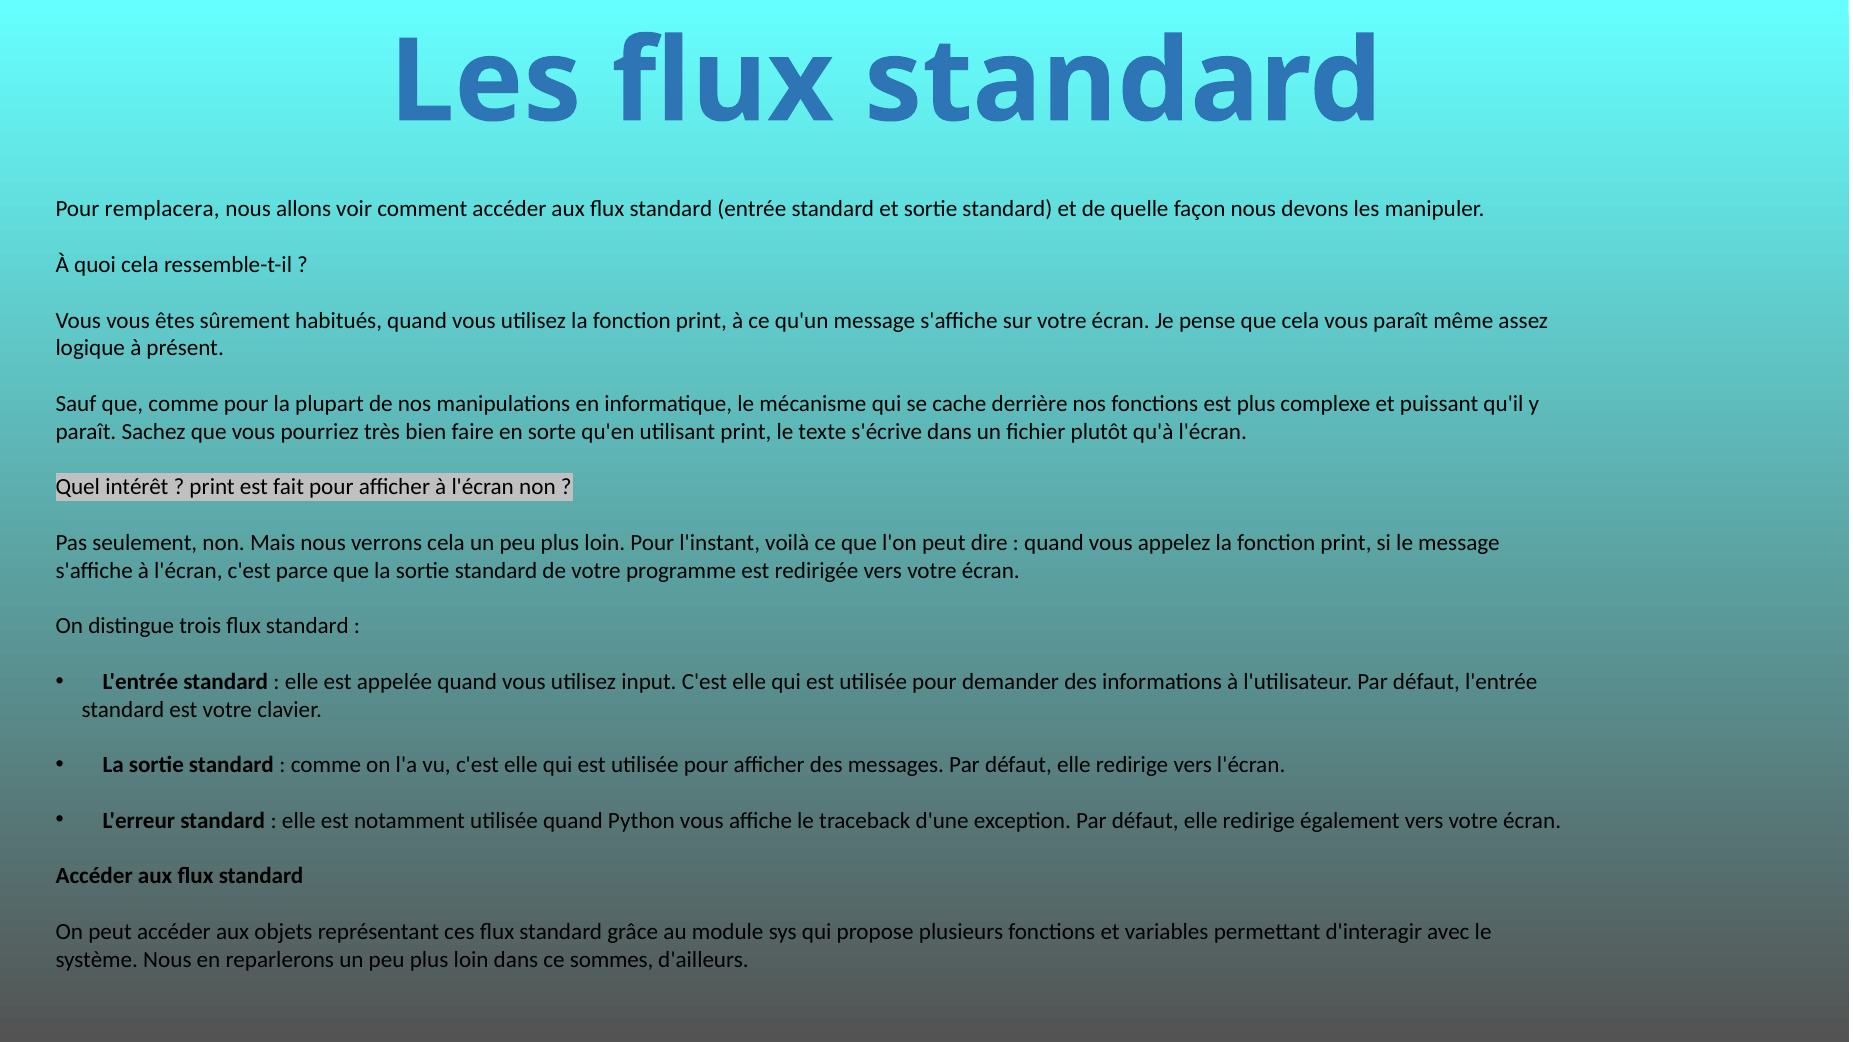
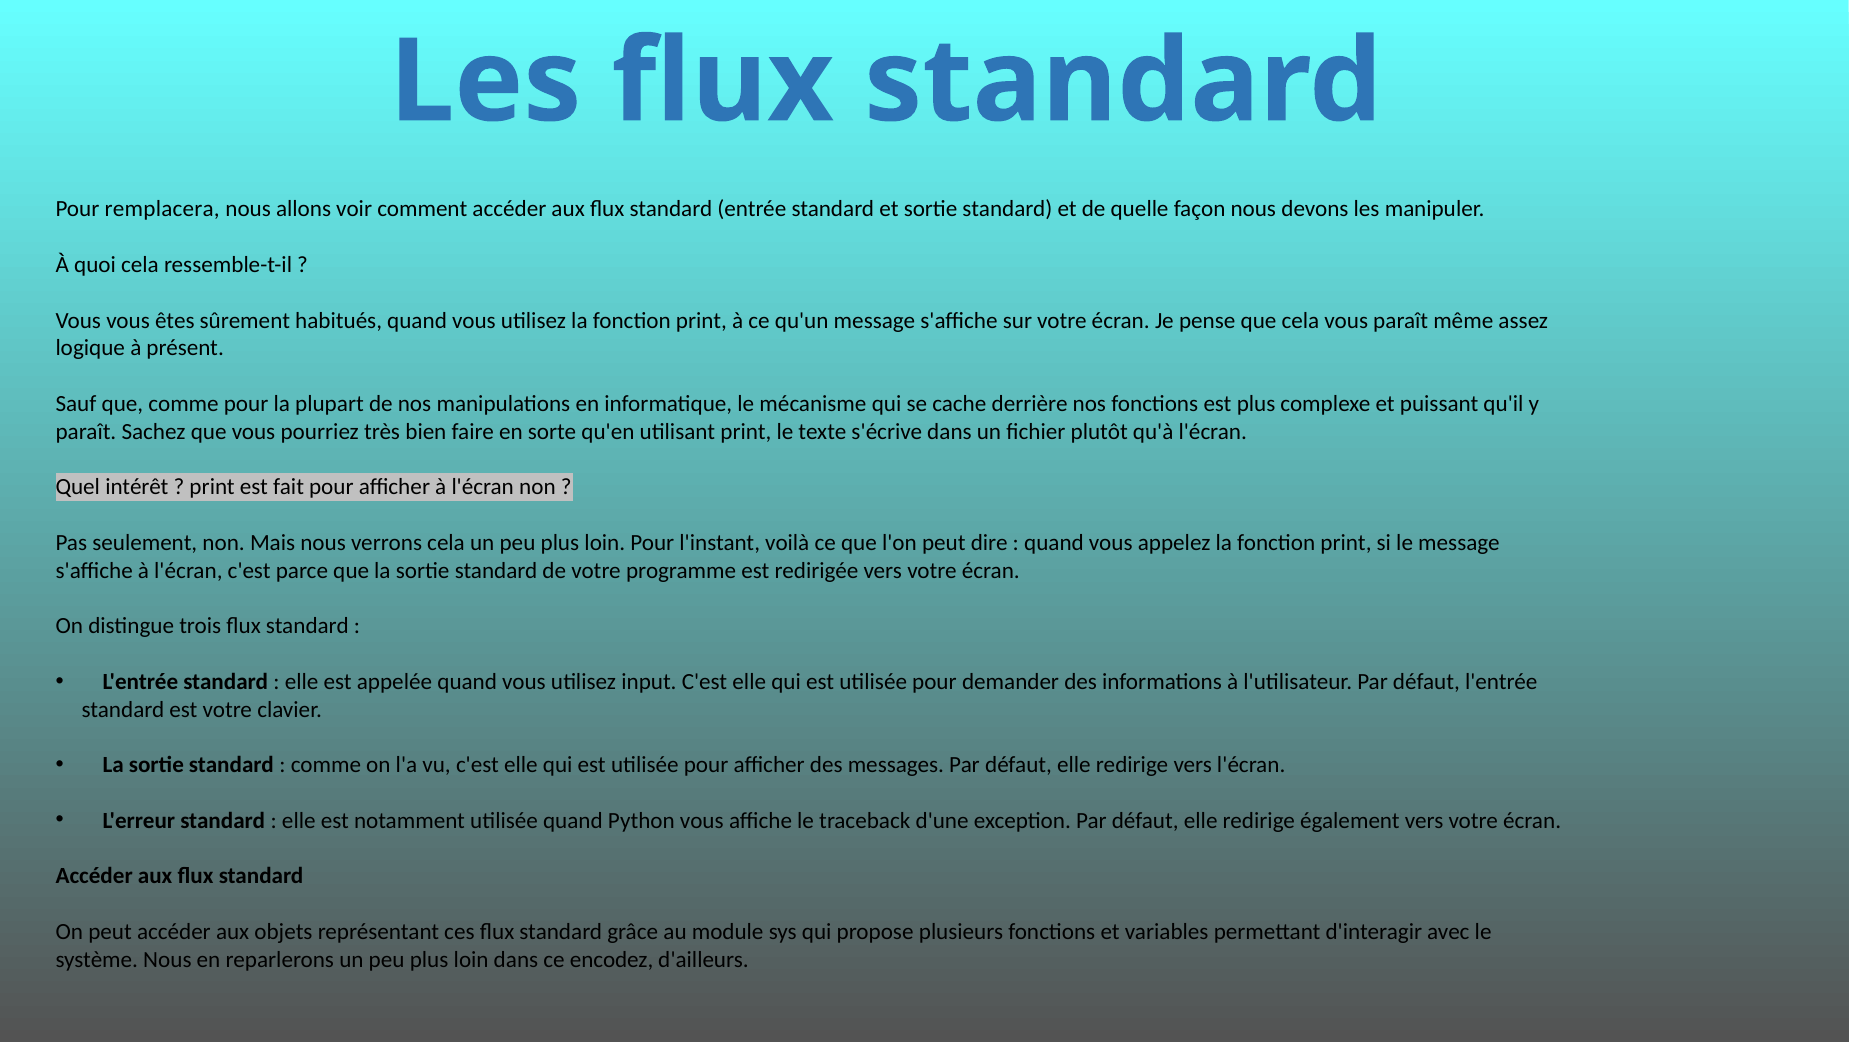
sommes: sommes -> encodez
